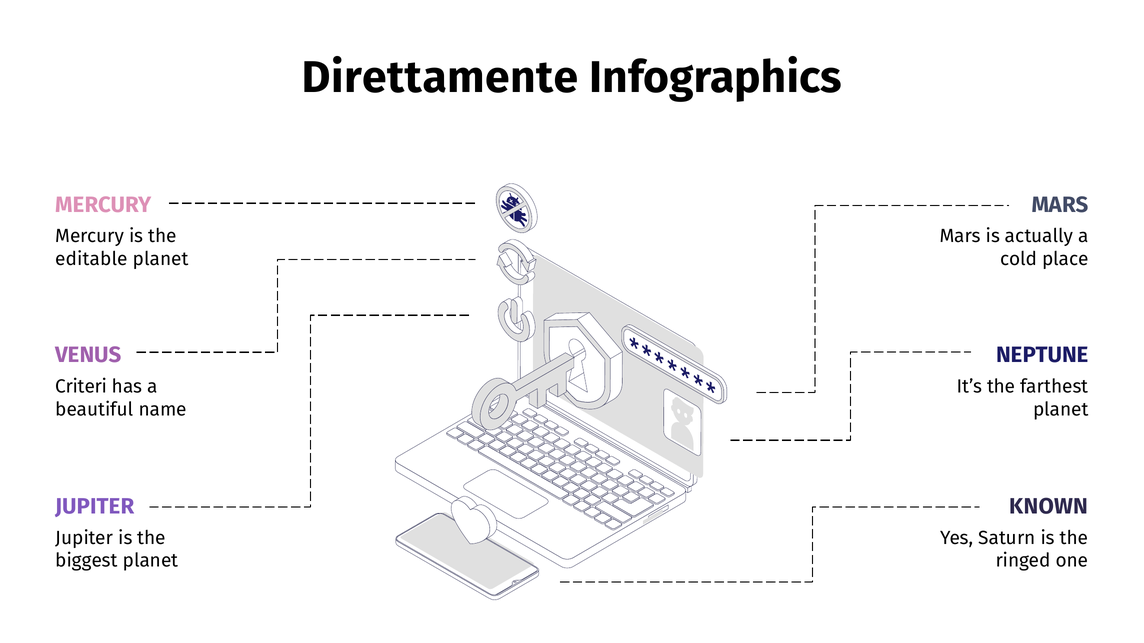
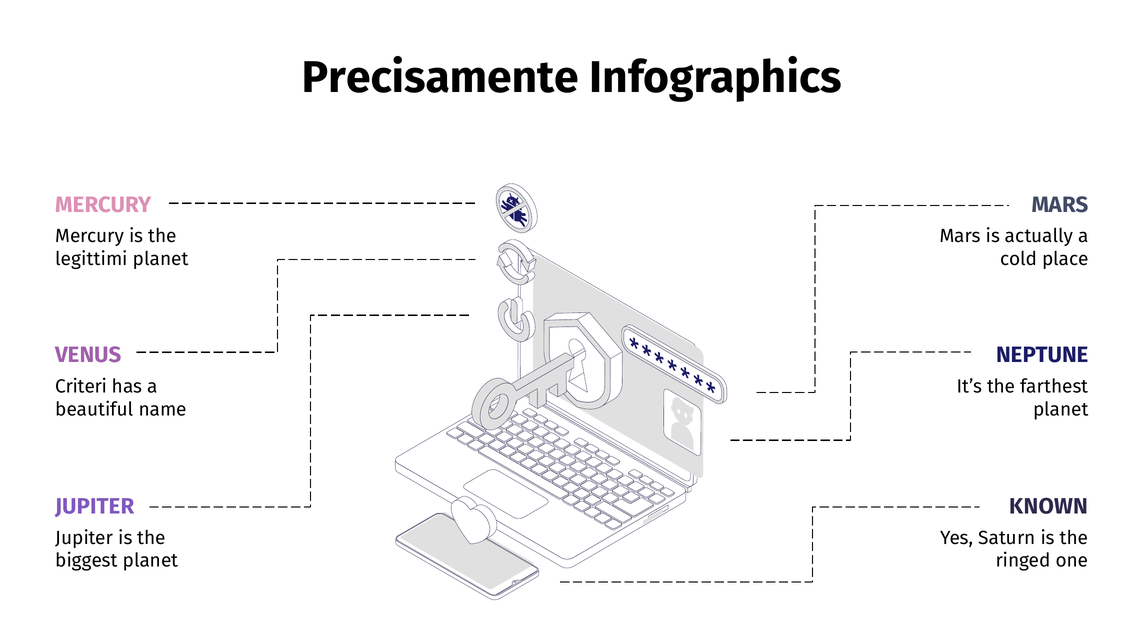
Direttamente: Direttamente -> Precisamente
editable: editable -> legittimi
